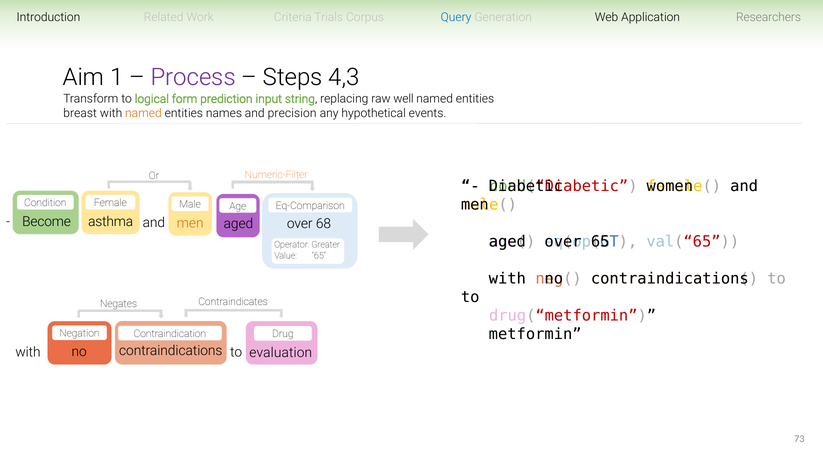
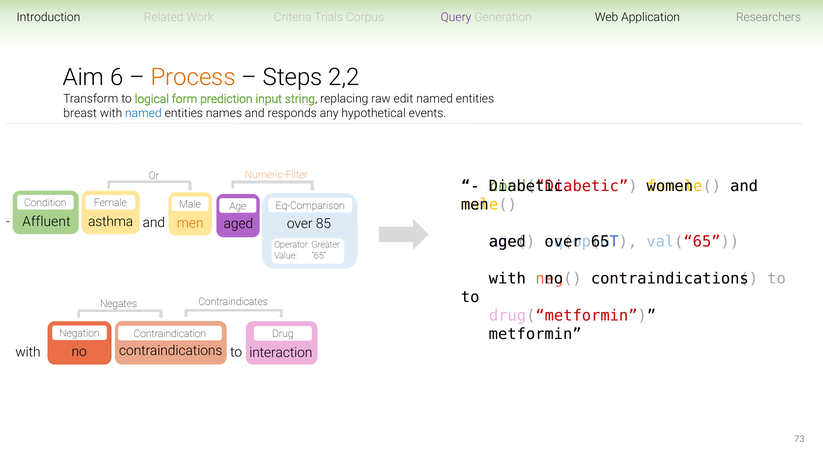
Query colour: blue -> purple
1: 1 -> 6
Process colour: purple -> orange
4,3: 4,3 -> 2,2
well: well -> edit
named at (143, 113) colour: orange -> blue
precision: precision -> responds
Become: Become -> Affluent
68: 68 -> 85
evaluation: evaluation -> interaction
